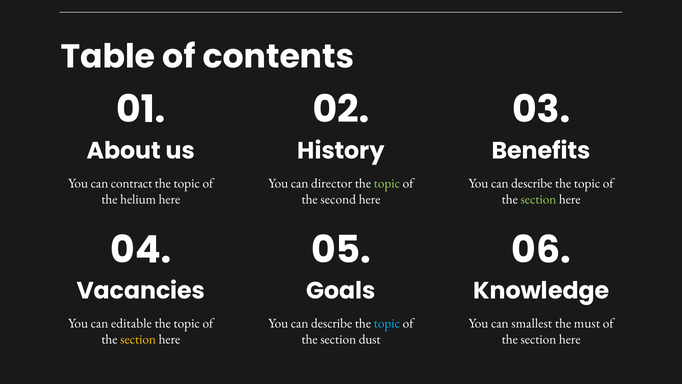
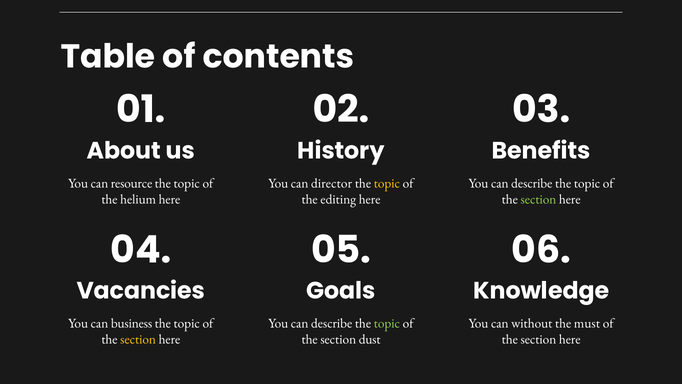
contract: contract -> resource
topic at (387, 183) colour: light green -> yellow
second: second -> editing
editable: editable -> business
topic at (387, 323) colour: light blue -> light green
smallest: smallest -> without
